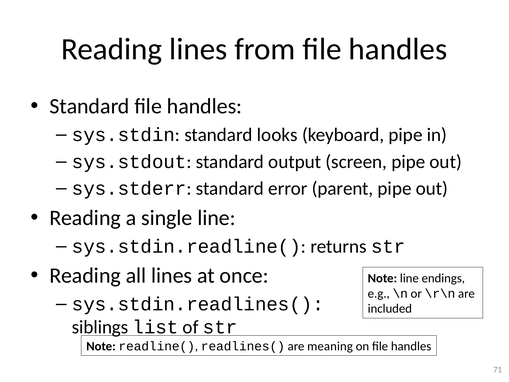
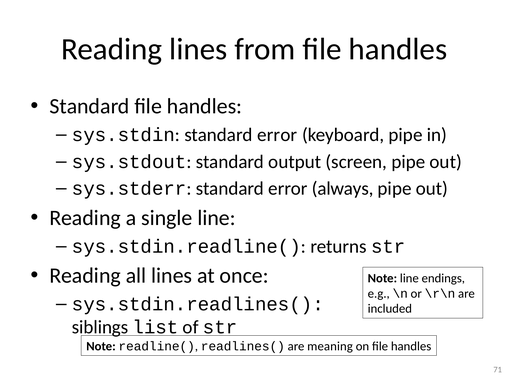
sys.stdin standard looks: looks -> error
parent: parent -> always
